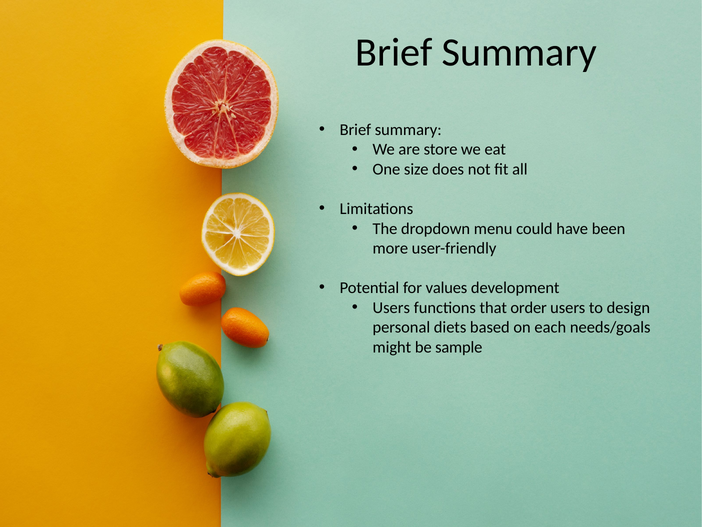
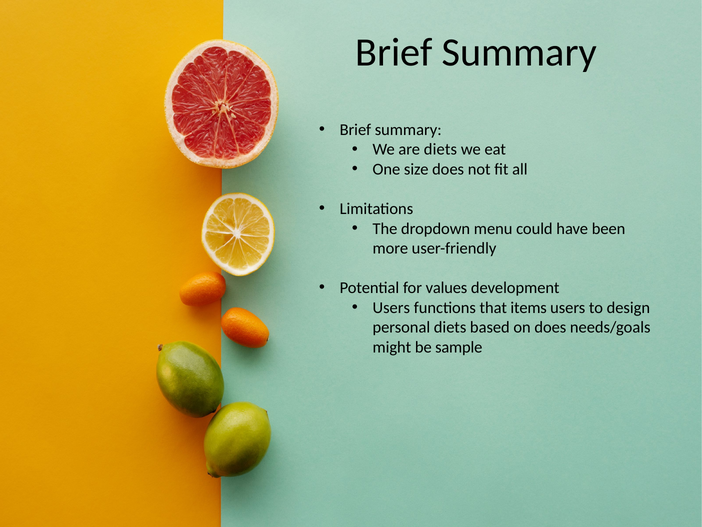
are store: store -> diets
order: order -> items
on each: each -> does
